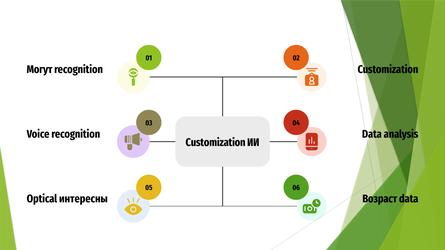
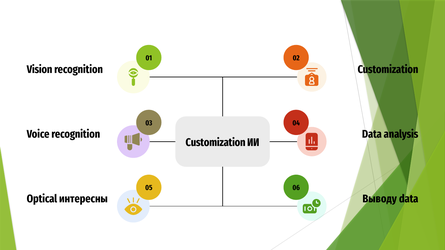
Могут: Могут -> Vision
Возраст: Возраст -> Выводу
